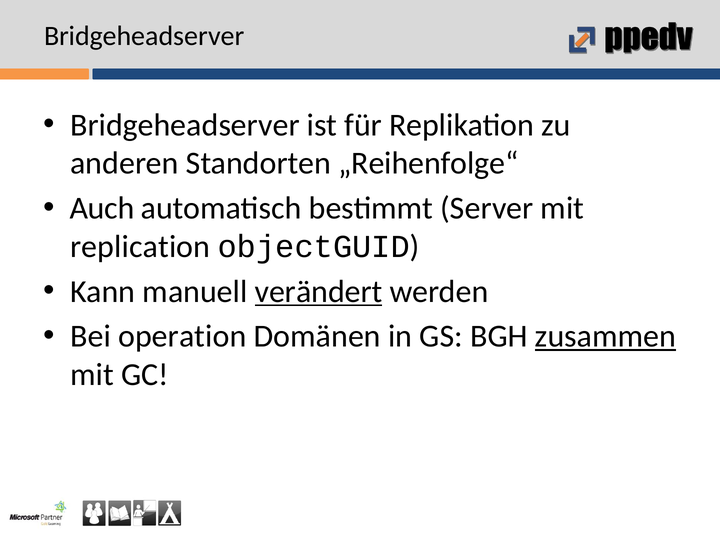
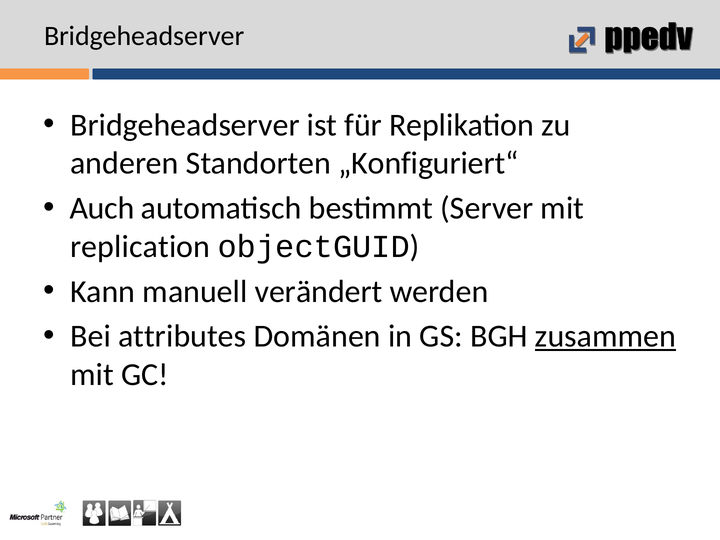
„Reihenfolge“: „Reihenfolge“ -> „Konfiguriert“
verändert underline: present -> none
operation: operation -> attributes
